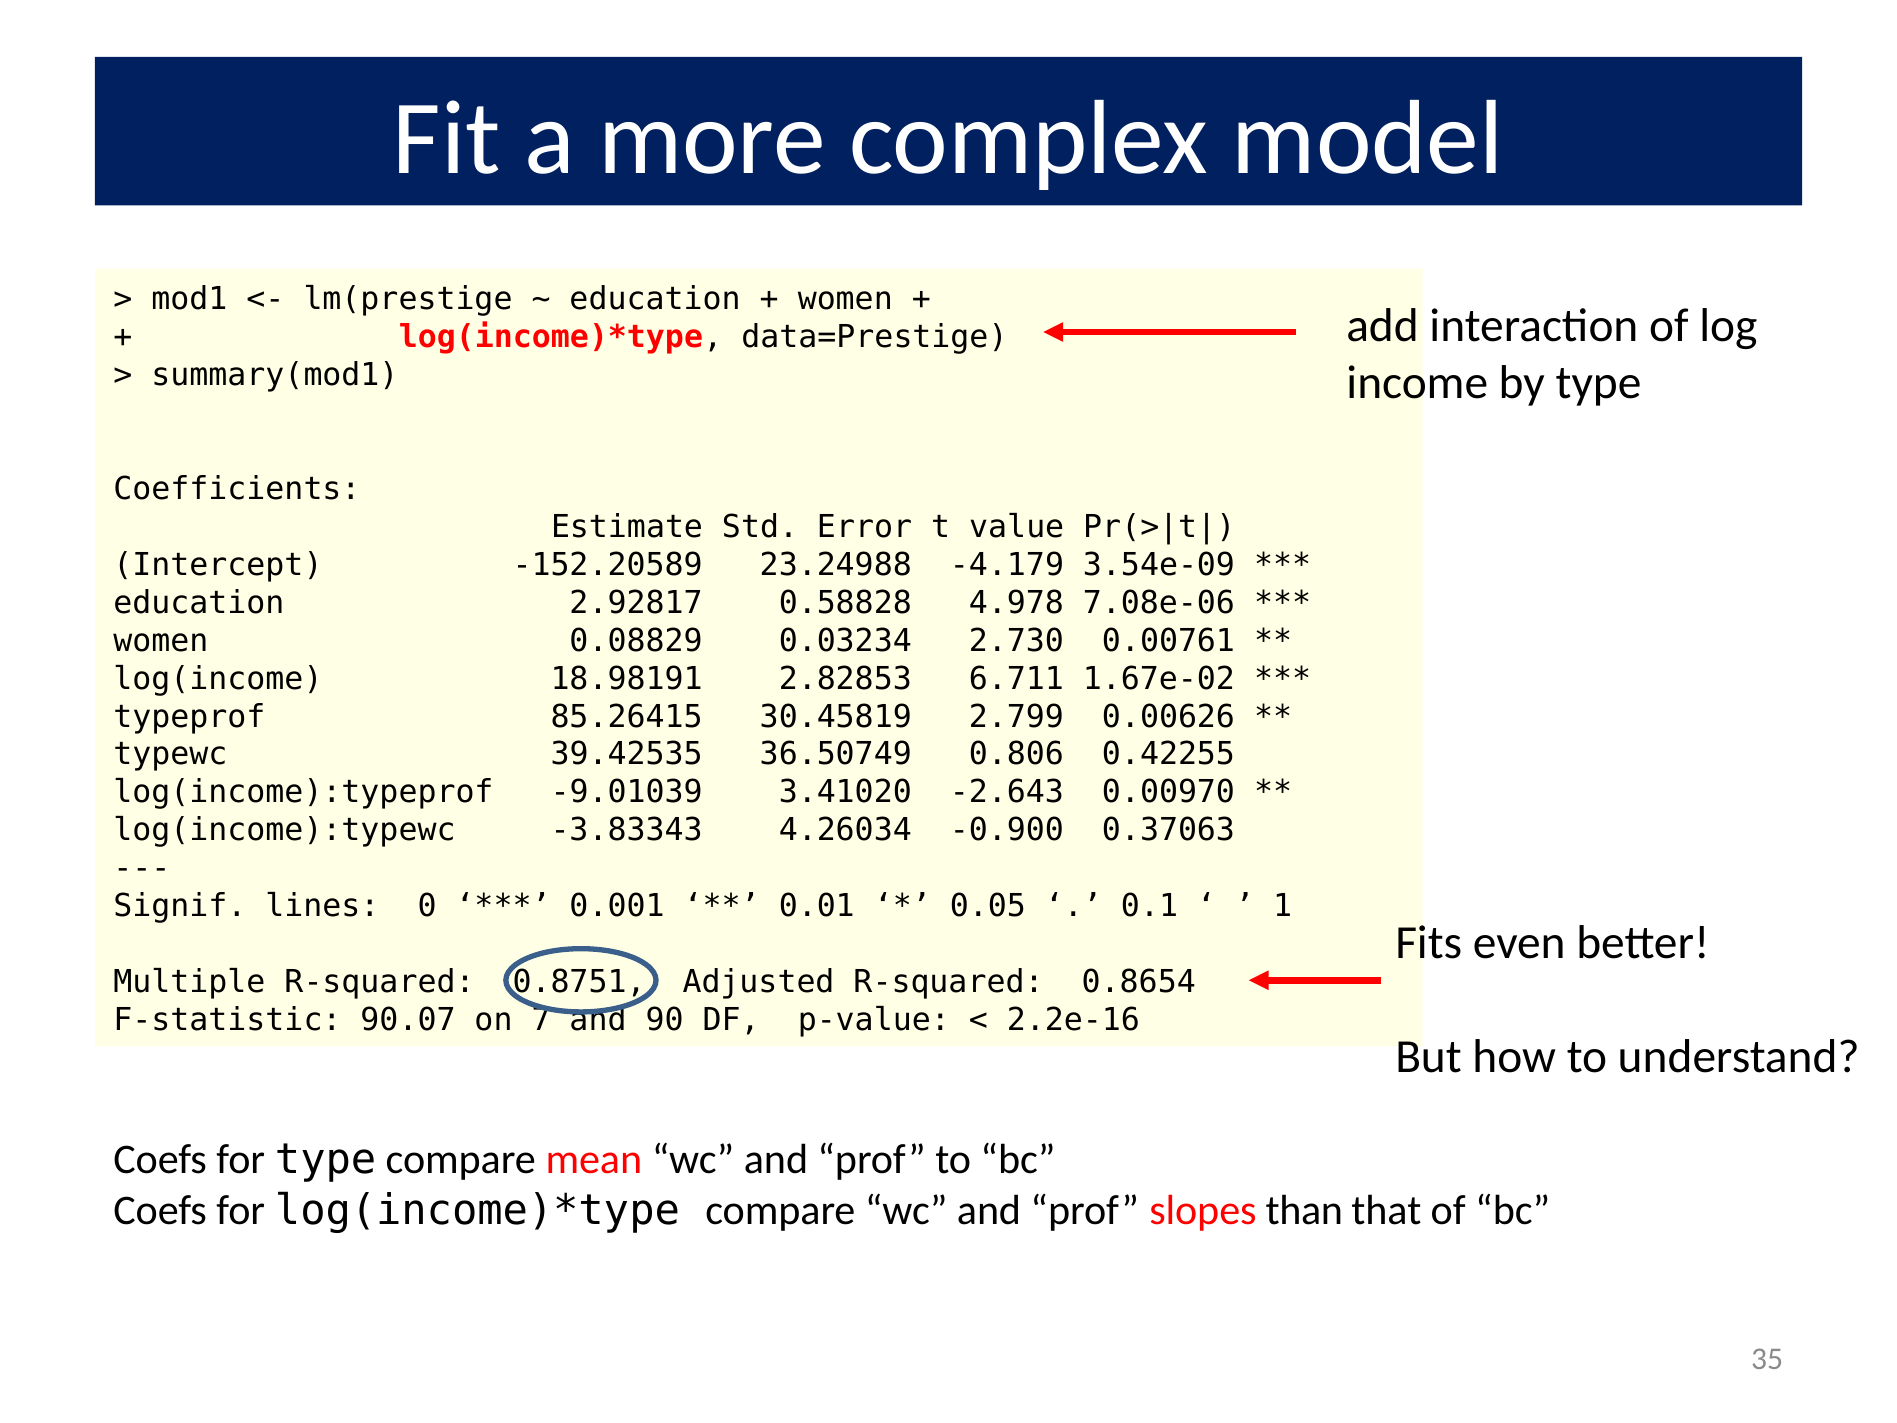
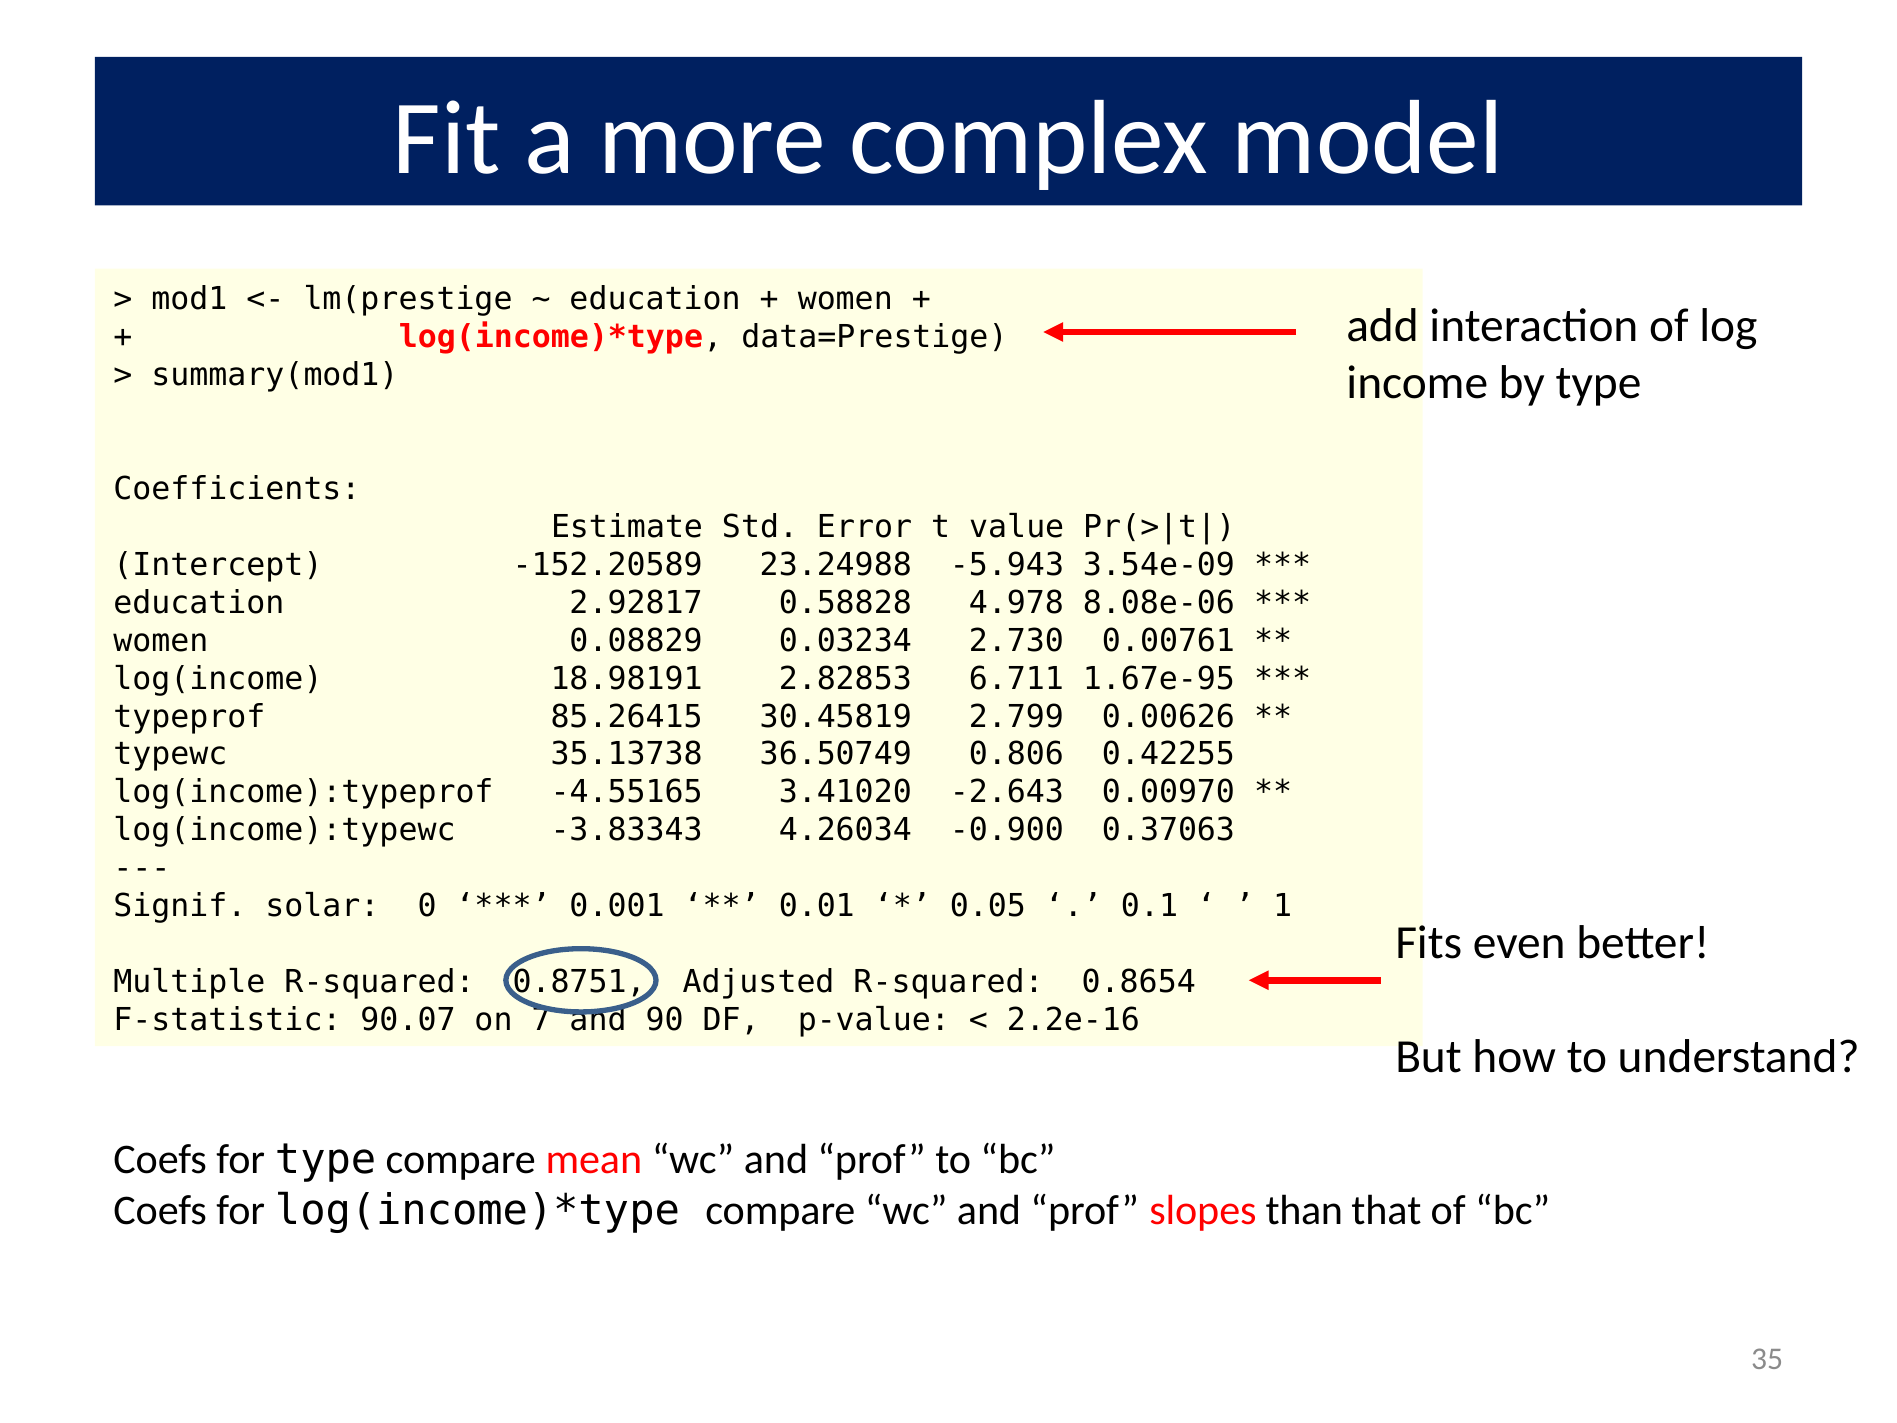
-4.179: -4.179 -> -5.943
7.08e-06: 7.08e-06 -> 8.08e-06
1.67e-02: 1.67e-02 -> 1.67e-95
39.42535: 39.42535 -> 35.13738
-9.01039: -9.01039 -> -4.55165
lines: lines -> solar
